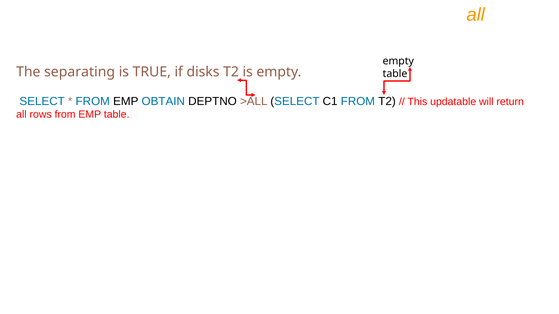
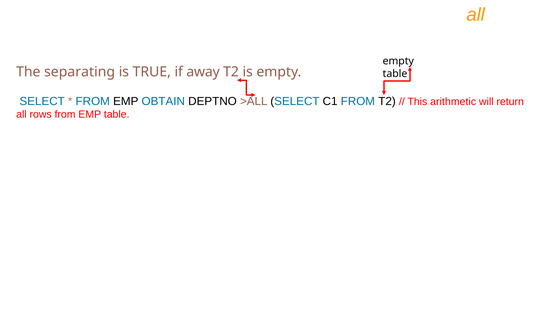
disks: disks -> away
updatable: updatable -> arithmetic
